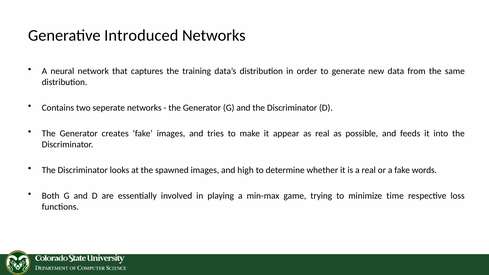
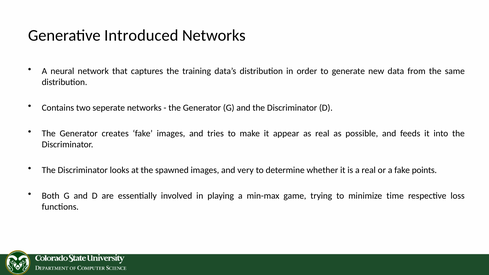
high: high -> very
words: words -> points
